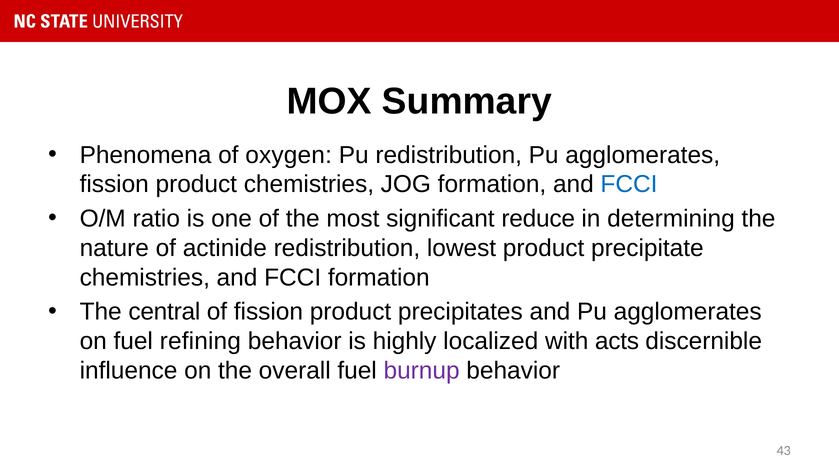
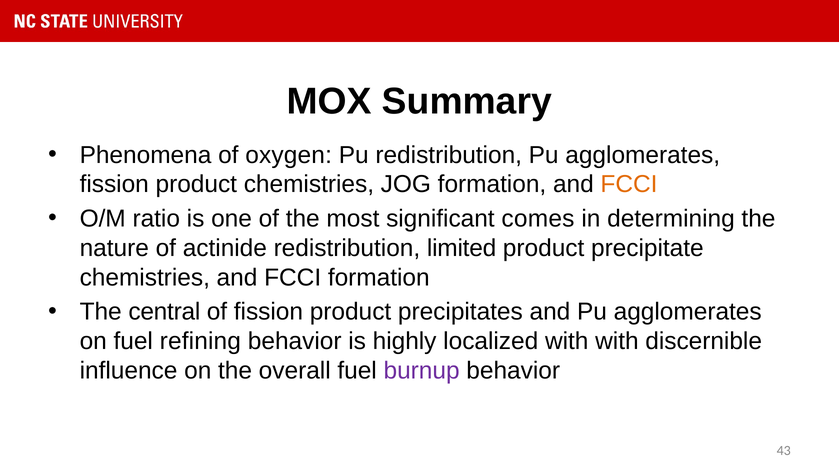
FCCI at (629, 184) colour: blue -> orange
reduce: reduce -> comes
lowest: lowest -> limited
with acts: acts -> with
